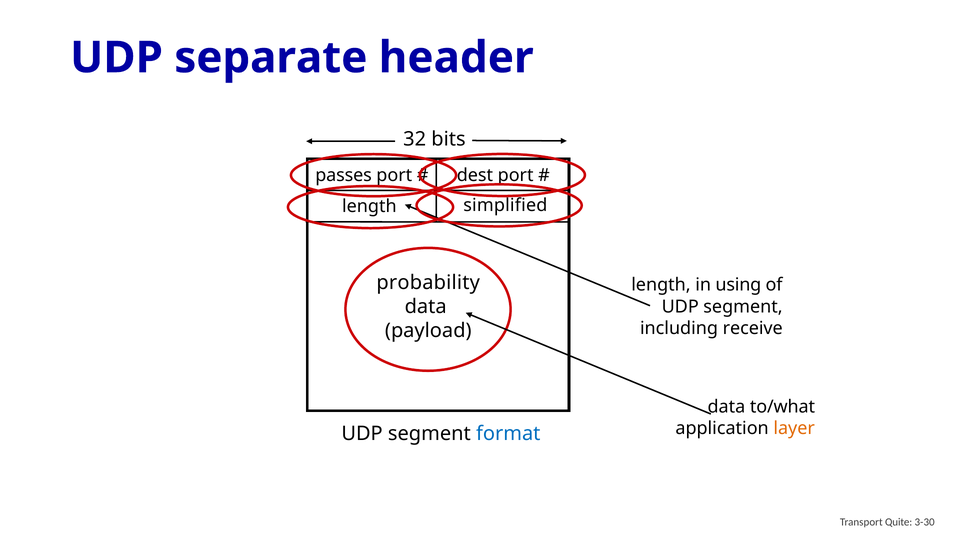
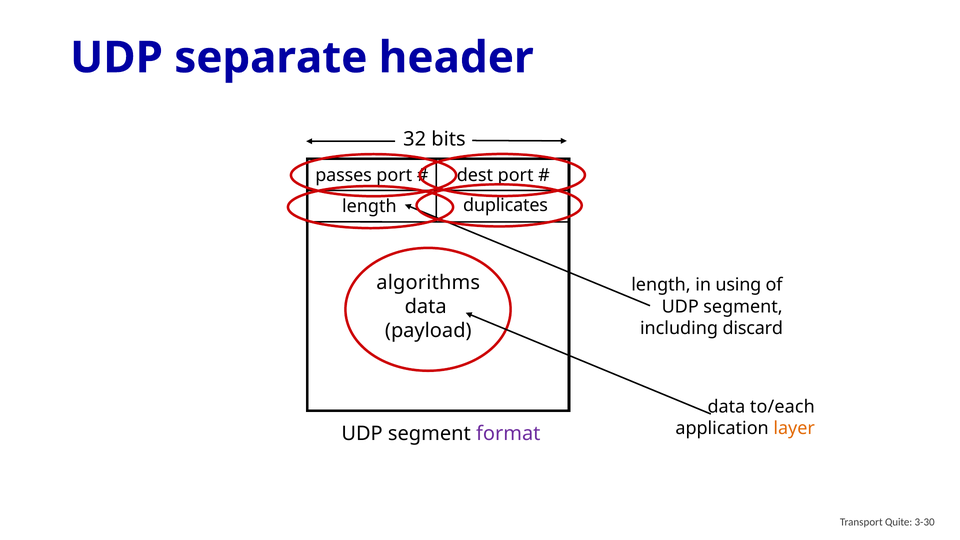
simplified: simplified -> duplicates
probability: probability -> algorithms
receive: receive -> discard
to/what: to/what -> to/each
format colour: blue -> purple
